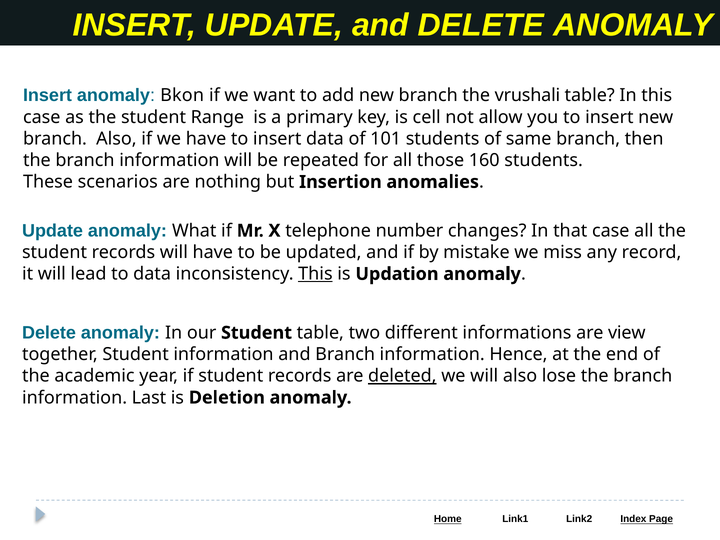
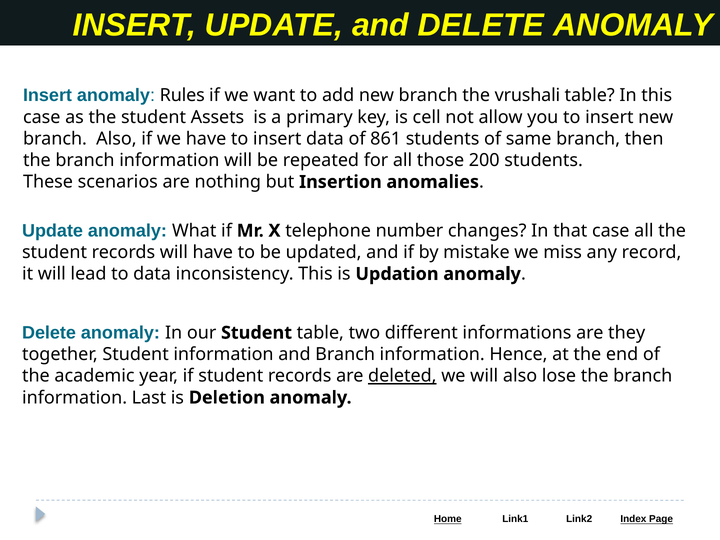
Bkon: Bkon -> Rules
Range: Range -> Assets
101: 101 -> 861
160: 160 -> 200
This at (315, 274) underline: present -> none
view: view -> they
